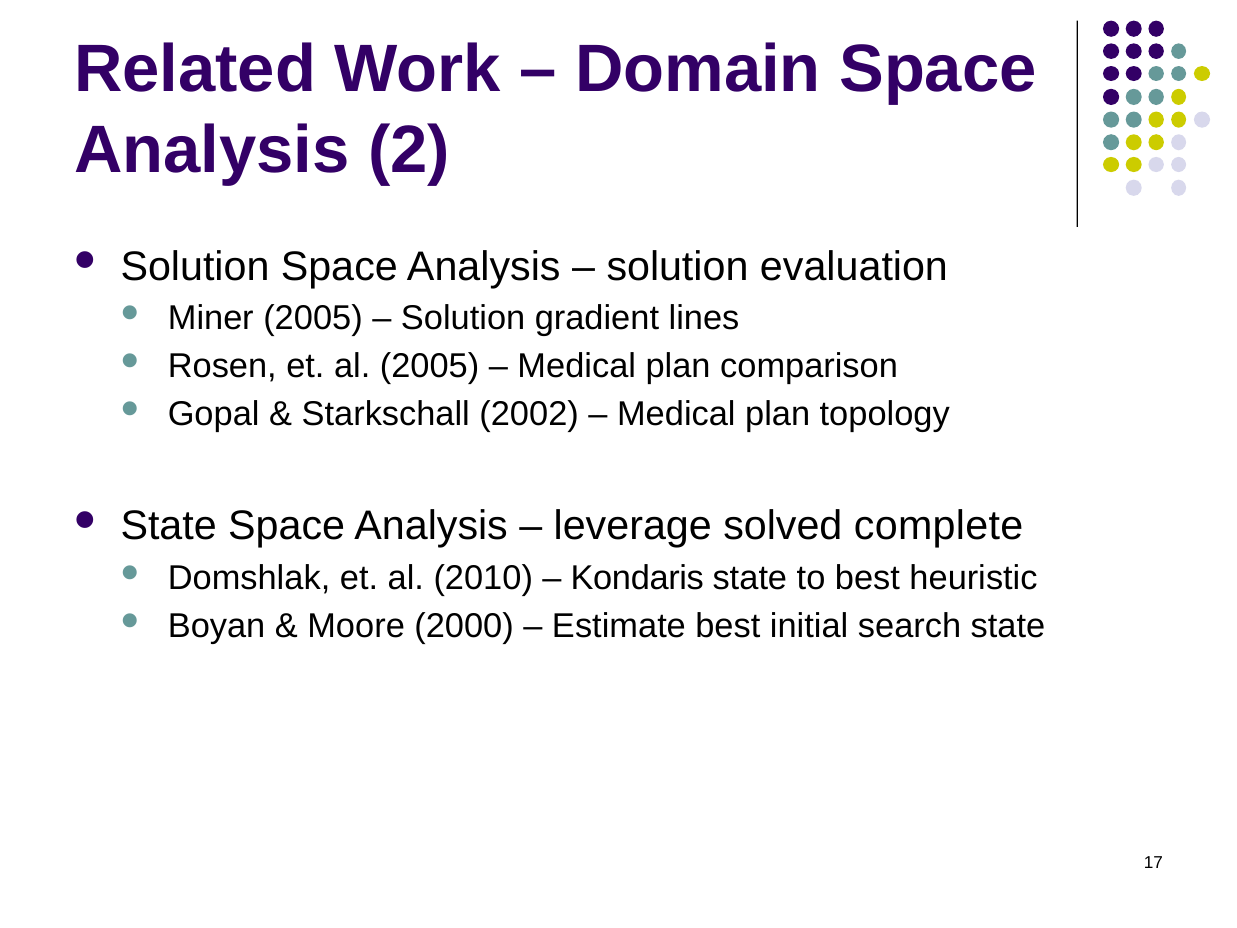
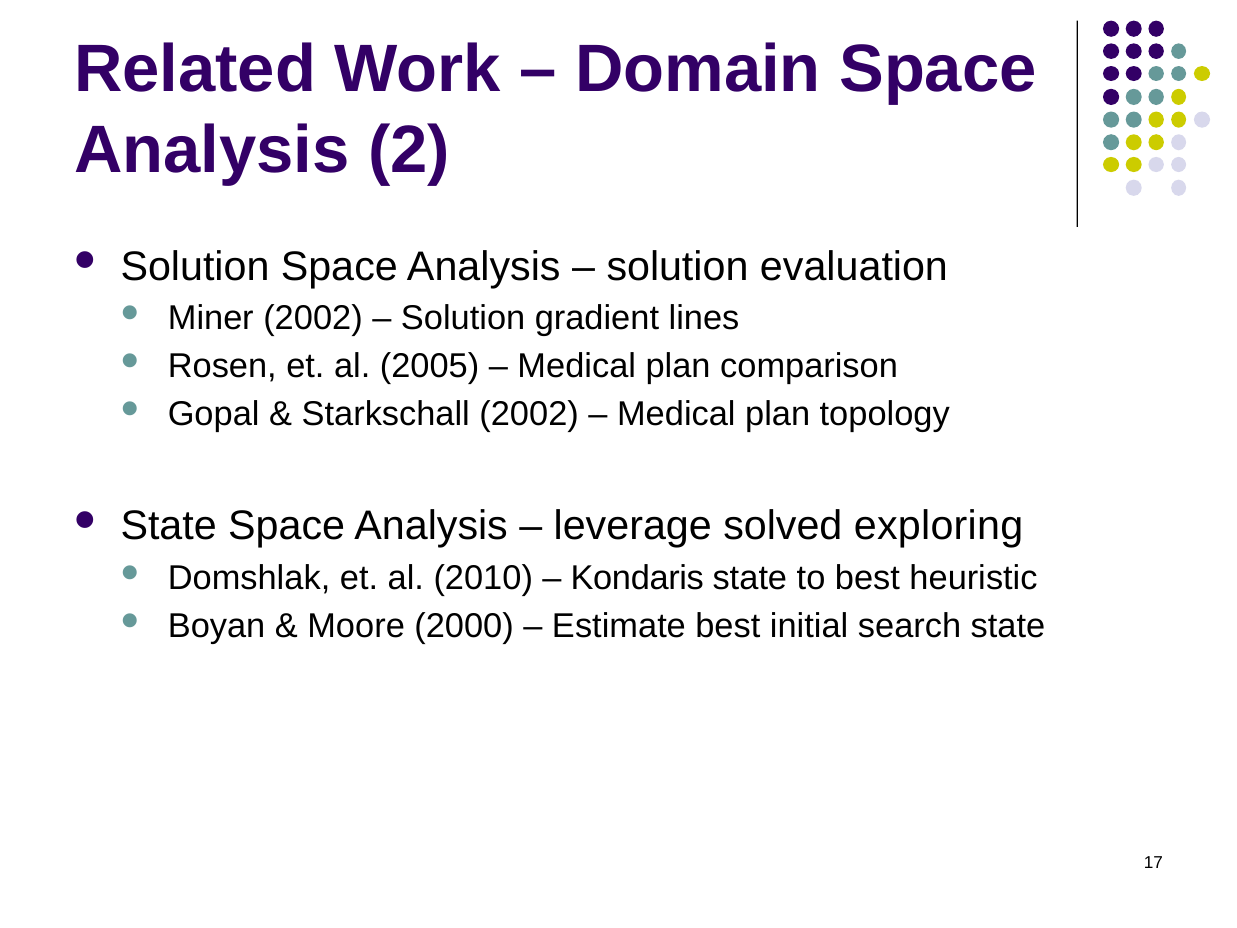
Miner 2005: 2005 -> 2002
complete: complete -> exploring
